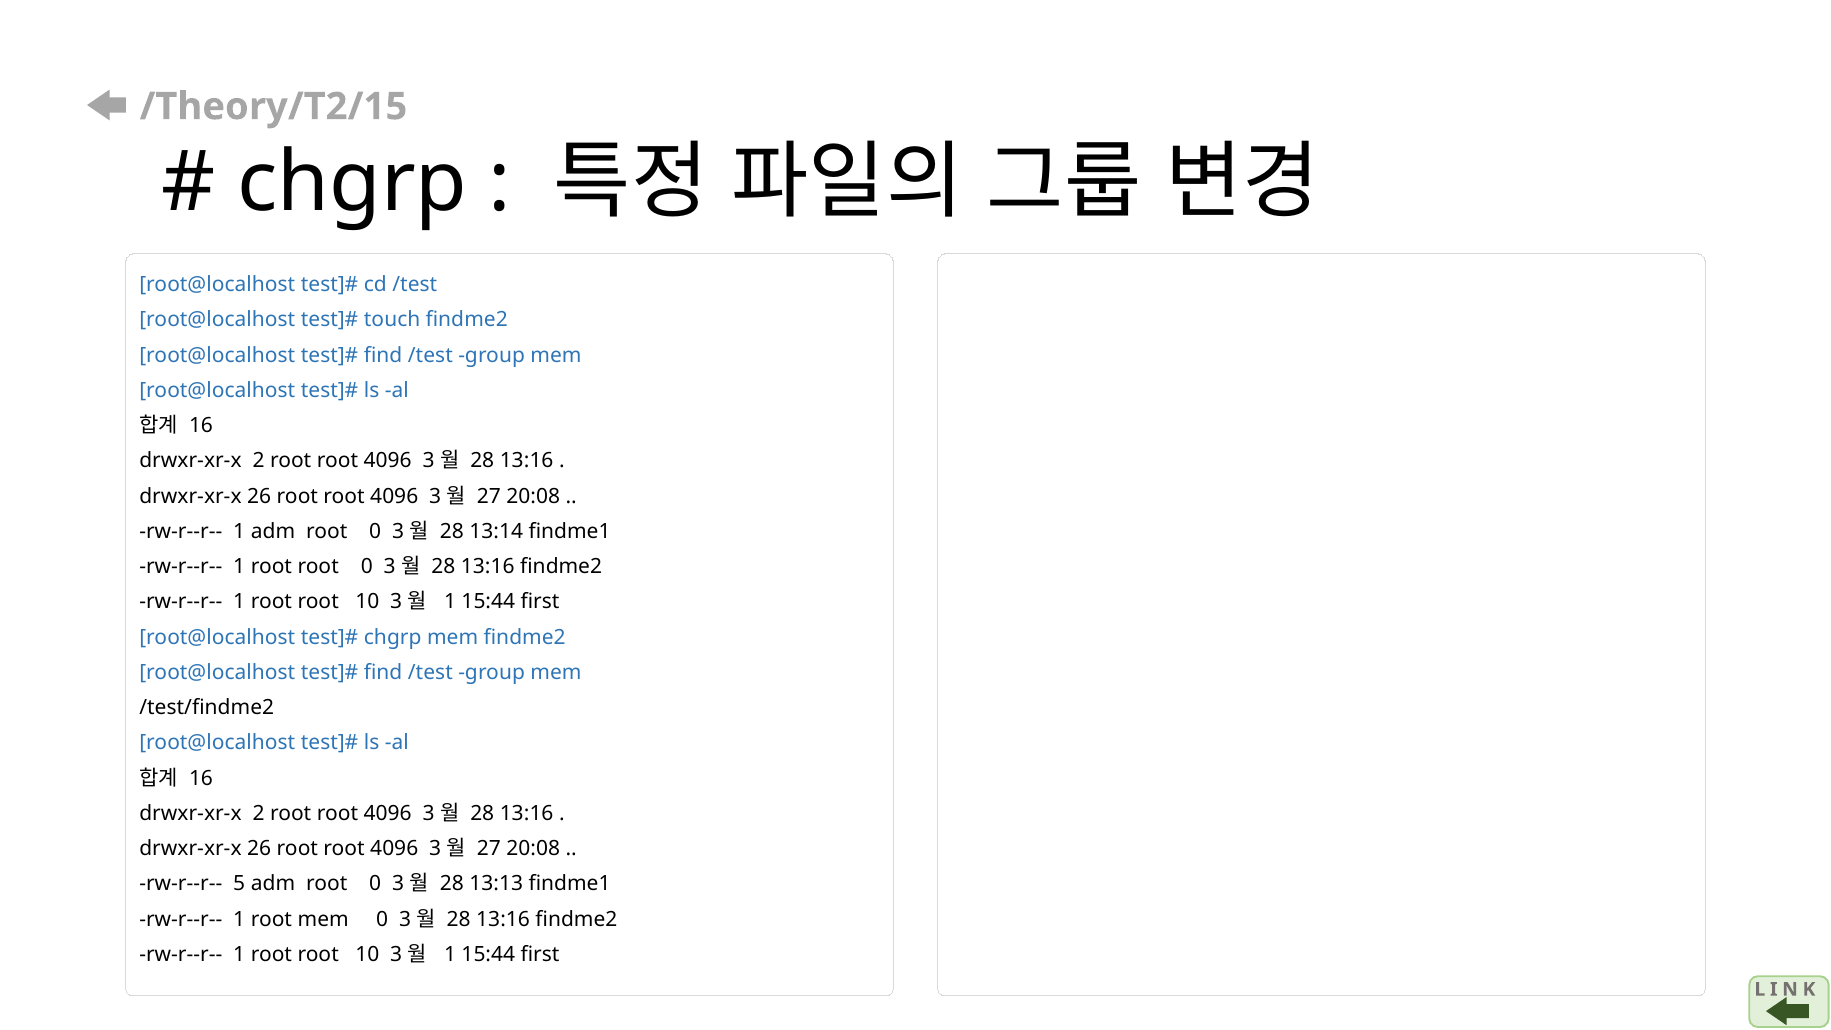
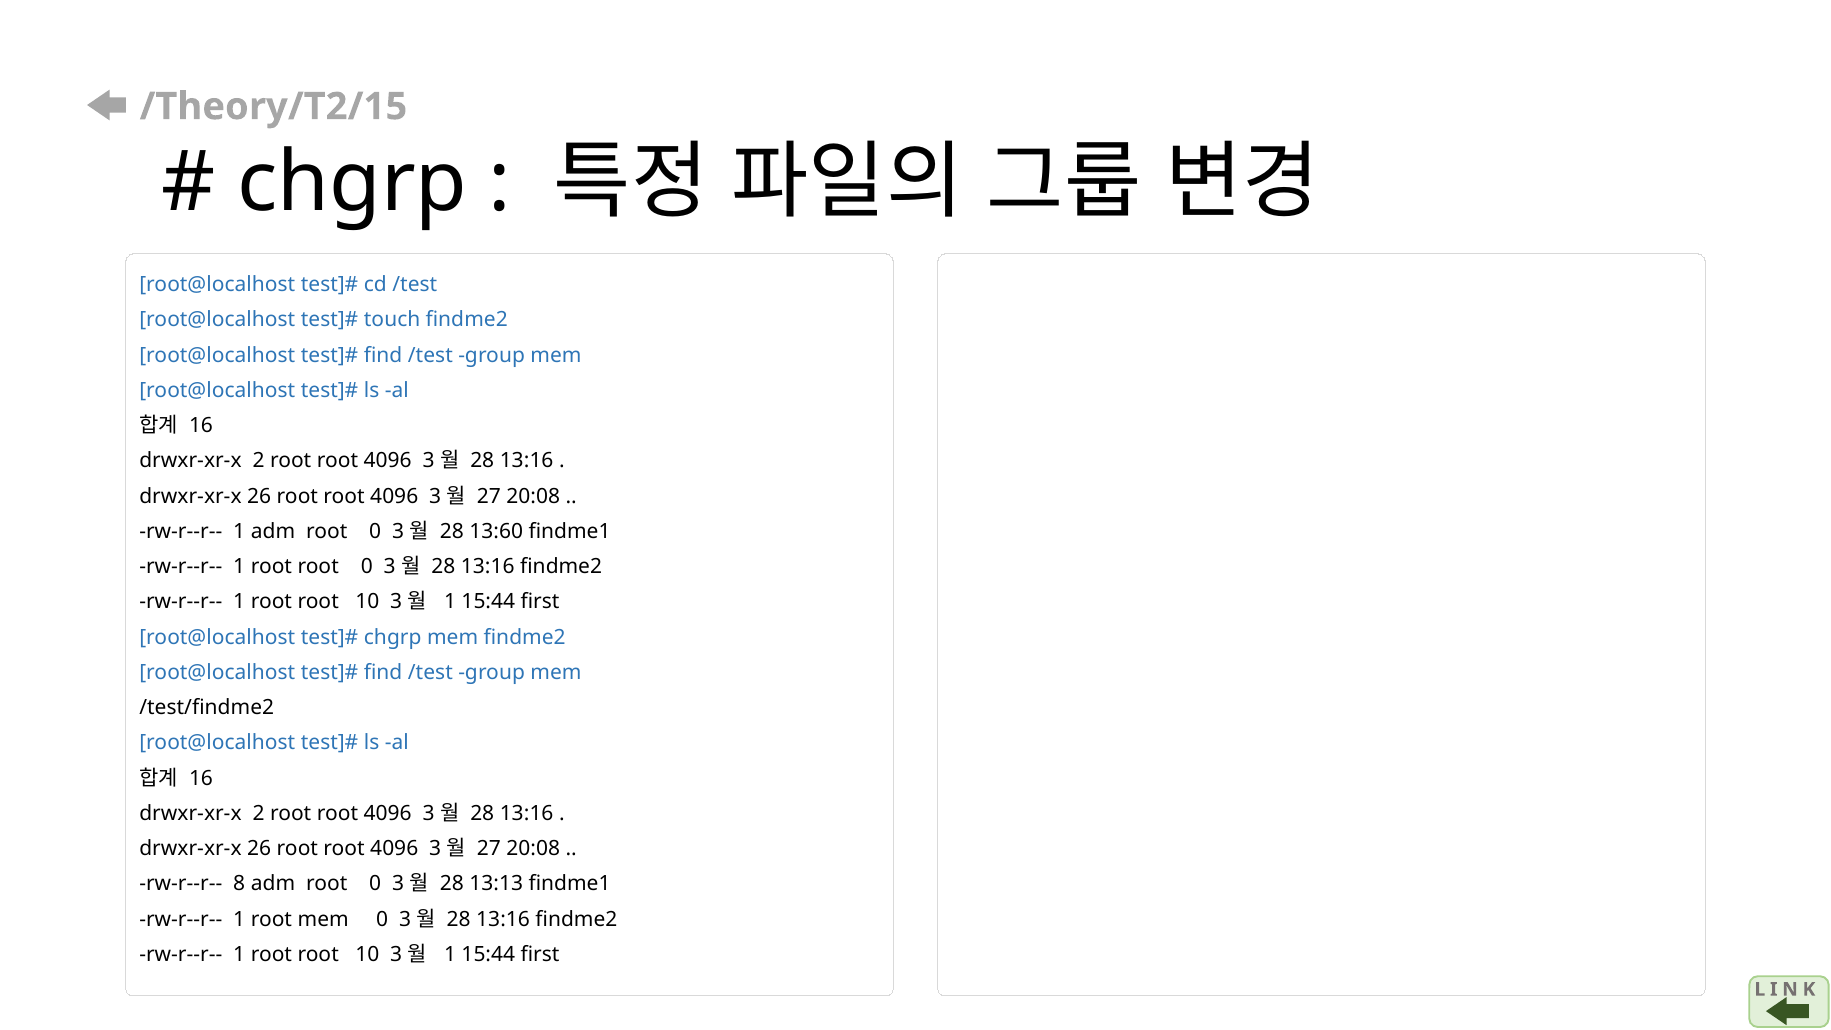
13:14: 13:14 -> 13:60
5: 5 -> 8
